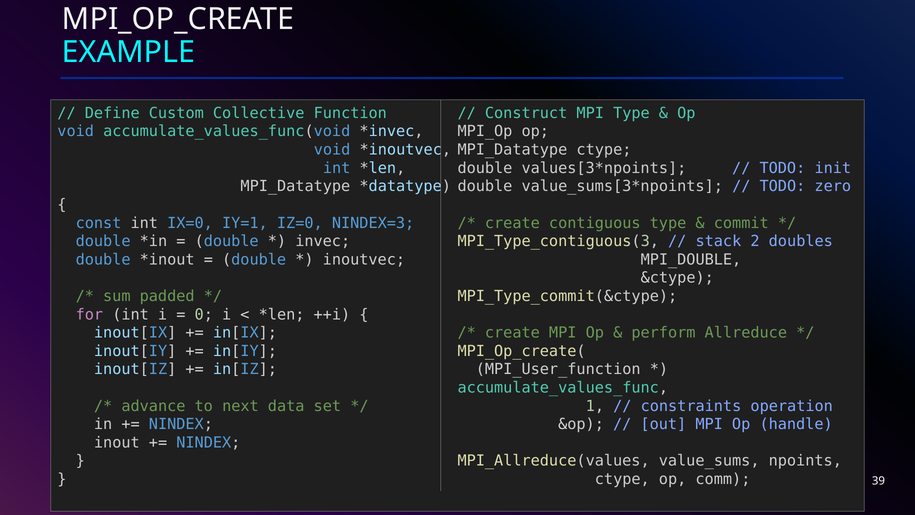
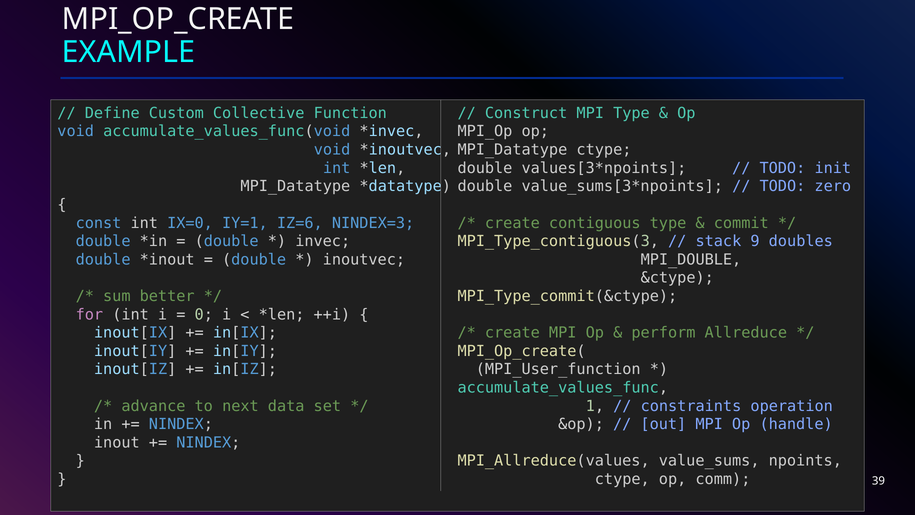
IZ=0: IZ=0 -> IZ=6
2: 2 -> 9
padded: padded -> better
